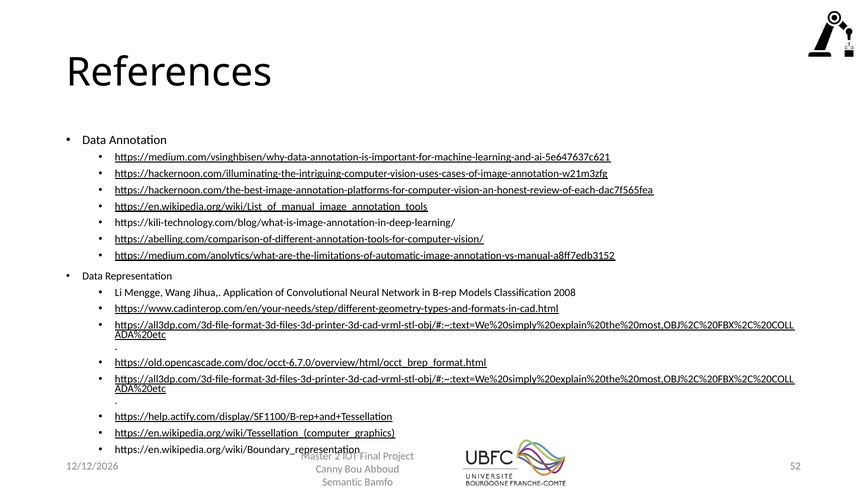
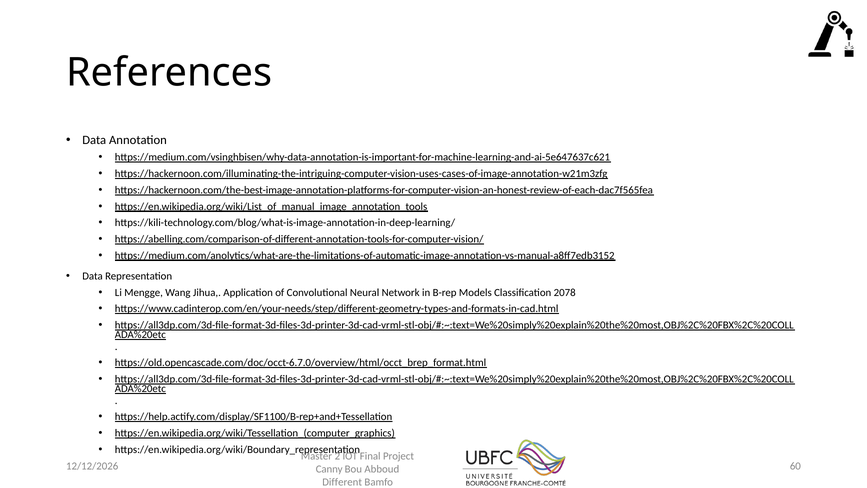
2008: 2008 -> 2078
52: 52 -> 60
Semantic: Semantic -> Different
